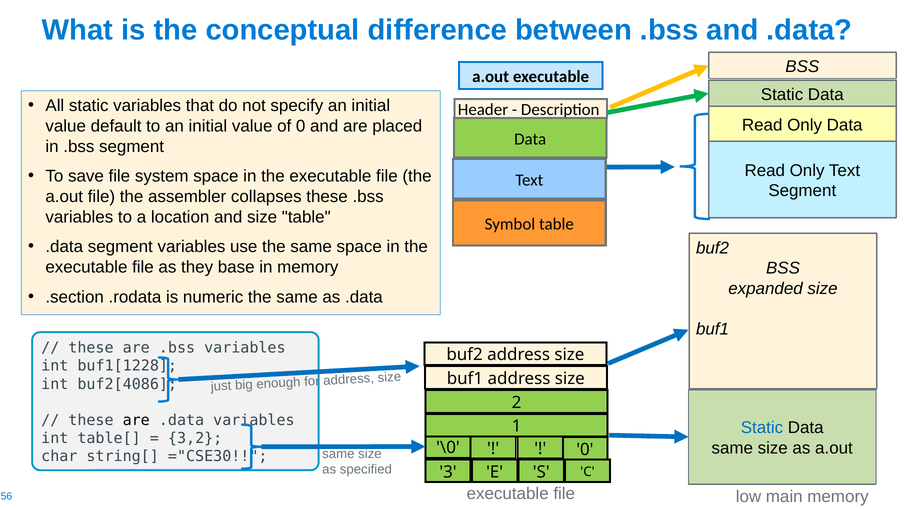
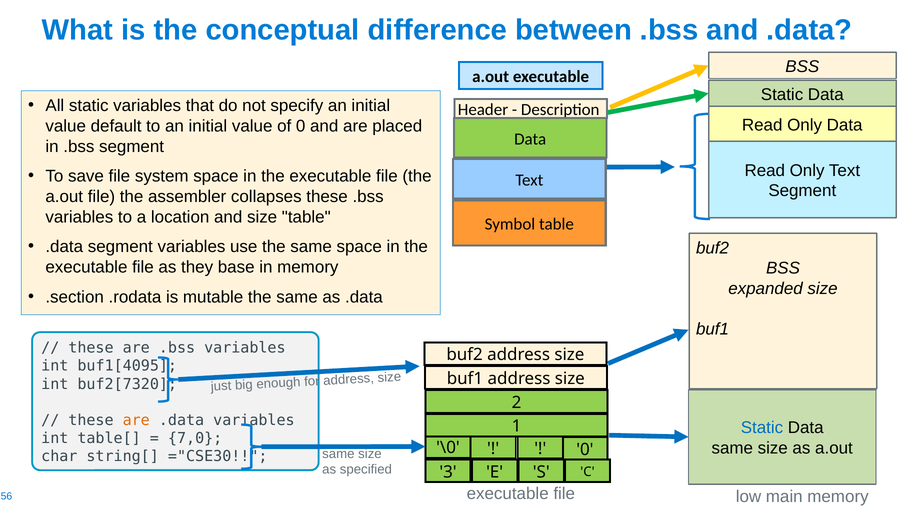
numeric: numeric -> mutable
buf1[1228: buf1[1228 -> buf1[4095
buf2[4086: buf2[4086 -> buf2[7320
are at (136, 420) colour: black -> orange
3,2: 3,2 -> 7,0
